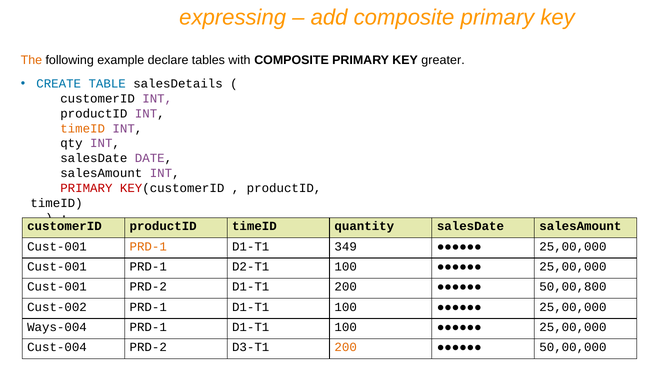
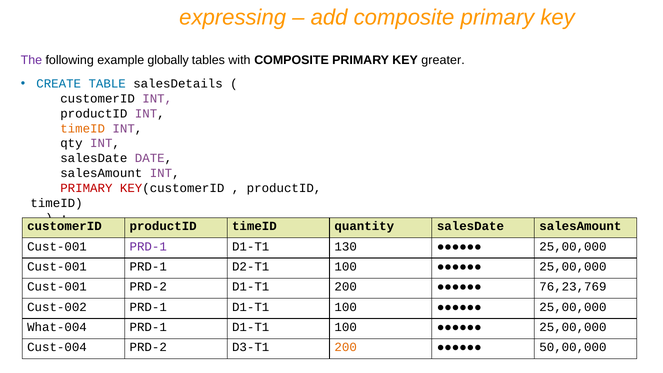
The colour: orange -> purple
declare: declare -> globally
PRD-1 at (148, 246) colour: orange -> purple
349: 349 -> 130
50,00,800: 50,00,800 -> 76,23,769
Ways-004: Ways-004 -> What-004
